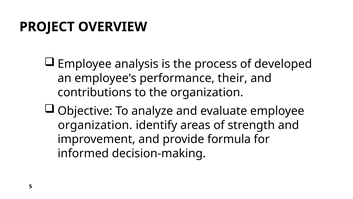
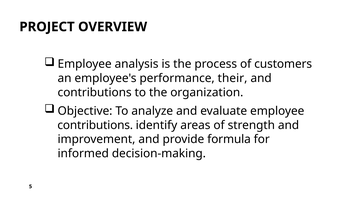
developed: developed -> customers
organization at (95, 125): organization -> contributions
